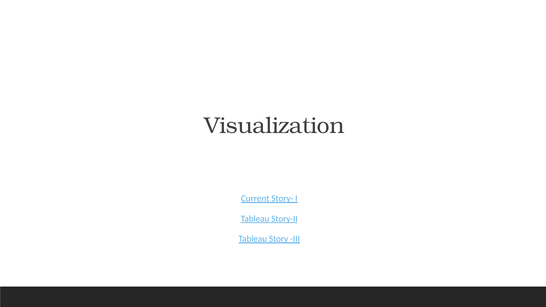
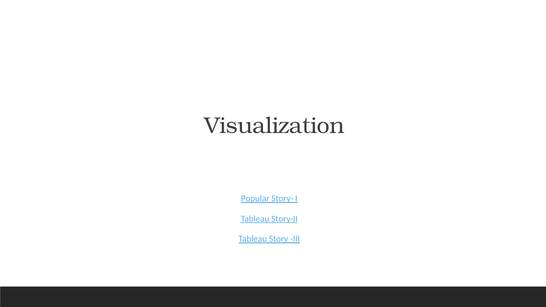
Current: Current -> Popular
